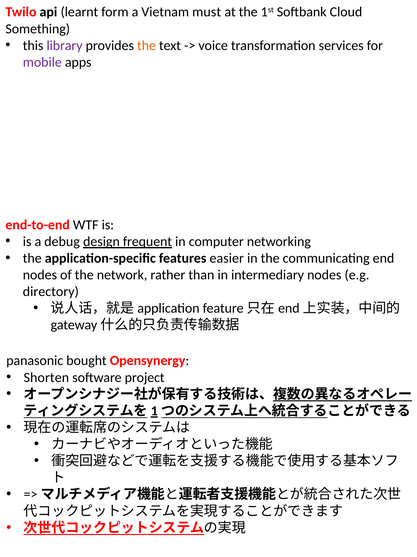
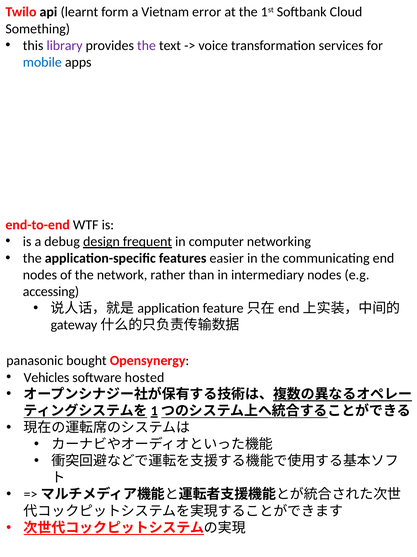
must: must -> error
the at (146, 45) colour: orange -> purple
mobile colour: purple -> blue
directory: directory -> accessing
Shorten: Shorten -> Vehicles
project: project -> hosted
